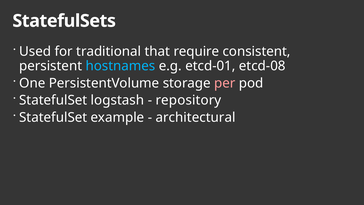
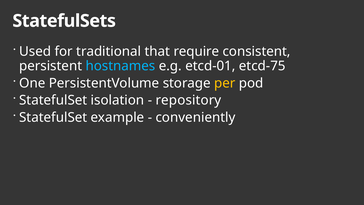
etcd-08: etcd-08 -> etcd-75
per colour: pink -> yellow
logstash: logstash -> isolation
architectural: architectural -> conveniently
